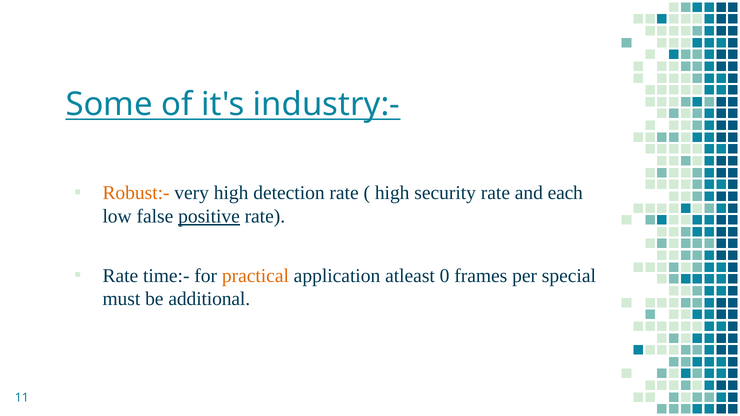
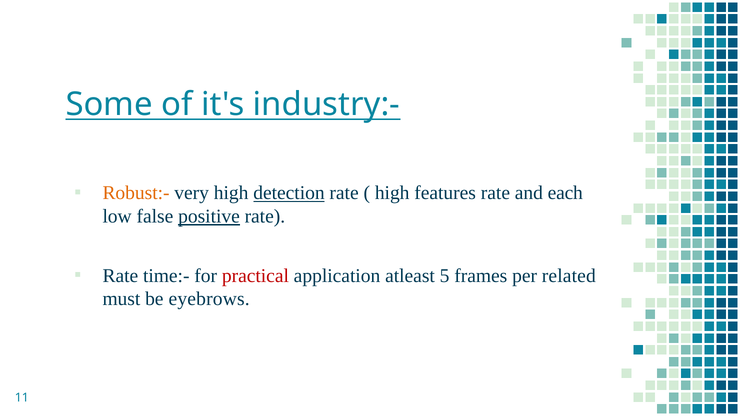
detection underline: none -> present
security: security -> features
practical colour: orange -> red
0: 0 -> 5
special: special -> related
additional: additional -> eyebrows
